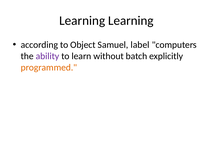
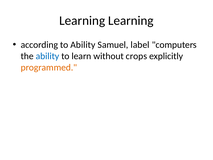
to Object: Object -> Ability
ability at (47, 56) colour: purple -> blue
batch: batch -> crops
